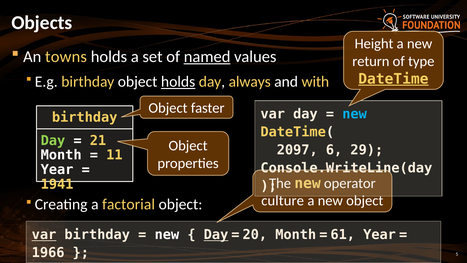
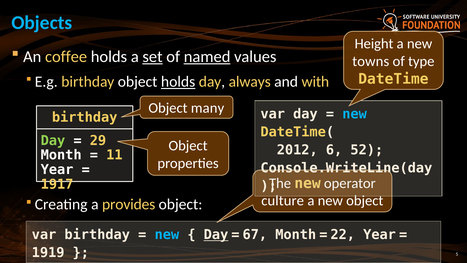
Objects colour: white -> light blue
towns: towns -> coffee
set underline: none -> present
return: return -> towns
DateTime underline: present -> none
faster: faster -> many
21: 21 -> 29
2097: 2097 -> 2012
29: 29 -> 52
1941: 1941 -> 1917
factorial: factorial -> provides
var at (44, 235) underline: present -> none
new at (167, 235) colour: white -> light blue
20: 20 -> 67
61: 61 -> 22
1966: 1966 -> 1919
